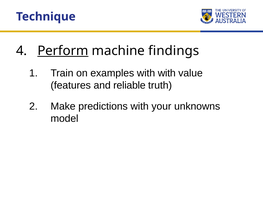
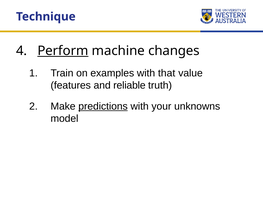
findings: findings -> changes
with with: with -> that
predictions underline: none -> present
